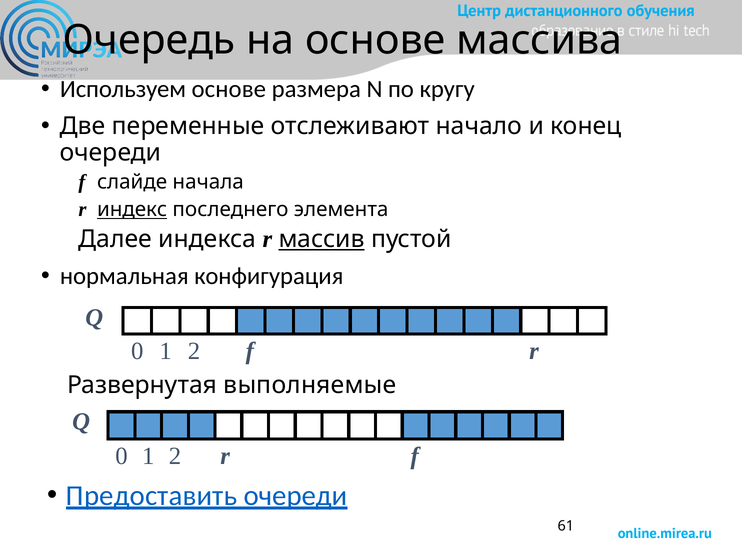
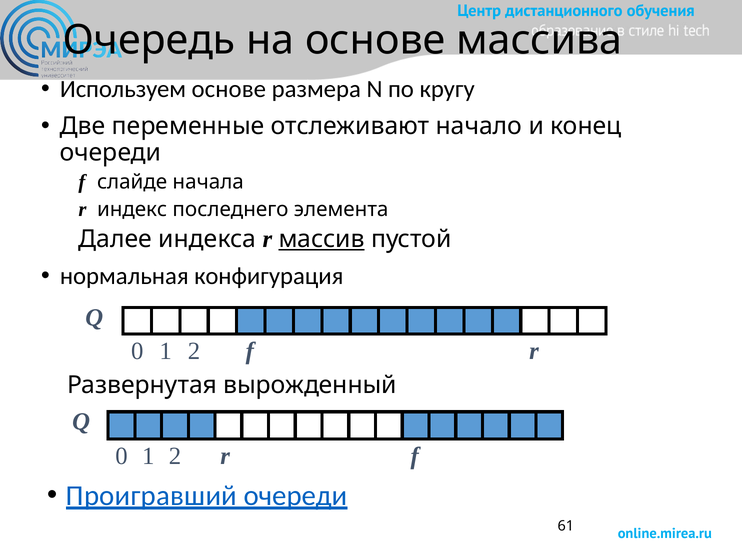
индекс underline: present -> none
выполняемые: выполняемые -> вырожденный
Предоставить: Предоставить -> Проигравший
